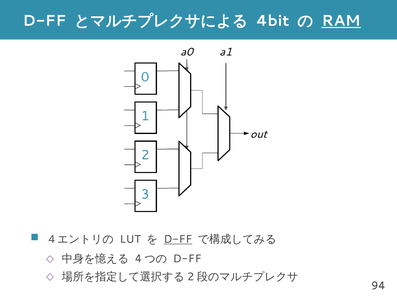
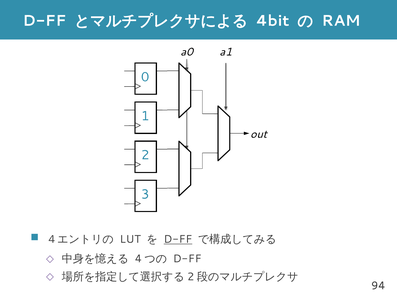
RAM underline: present -> none
